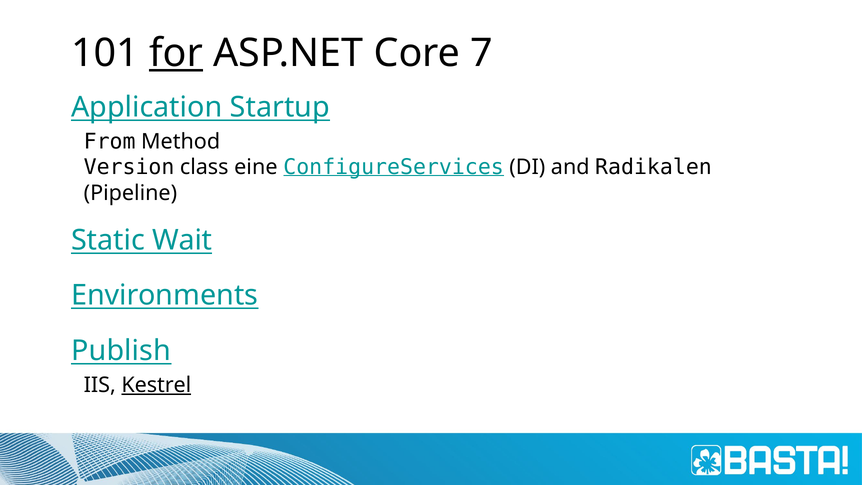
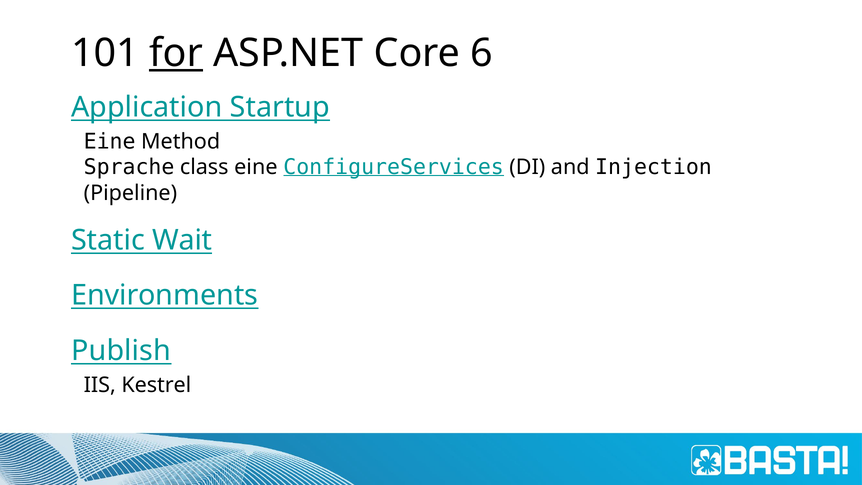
7: 7 -> 6
From at (110, 141): From -> Eine
Version: Version -> Sprache
Radikalen: Radikalen -> Injection
Kestrel underline: present -> none
